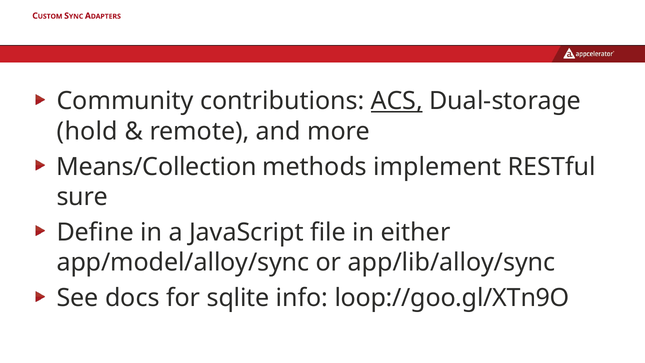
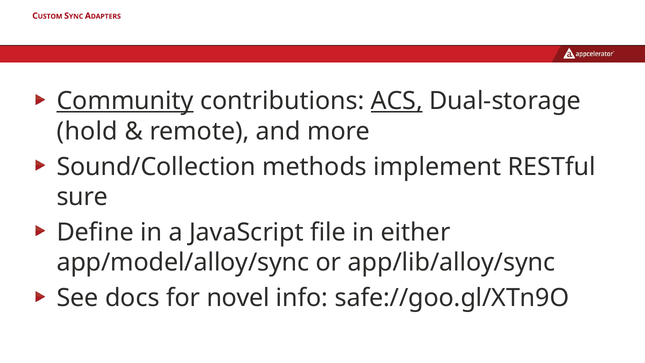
Community underline: none -> present
Means/Collection: Means/Collection -> Sound/Collection
sqlite: sqlite -> novel
loop://goo.gl/XTn9O: loop://goo.gl/XTn9O -> safe://goo.gl/XTn9O
